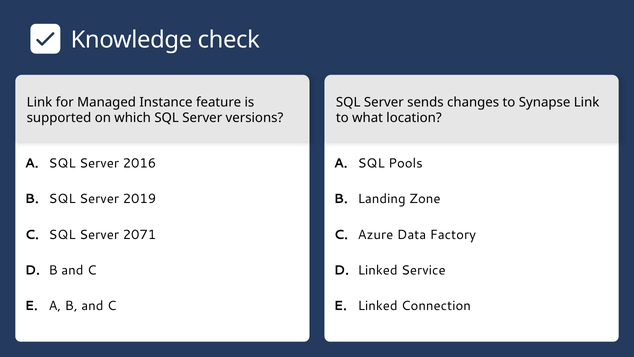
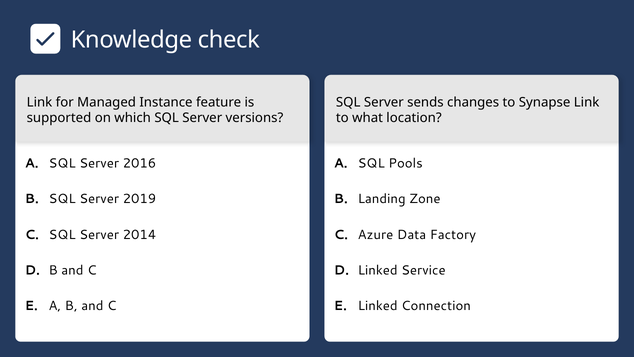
2071: 2071 -> 2014
